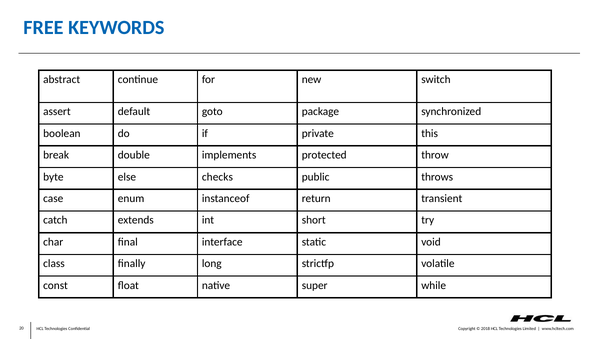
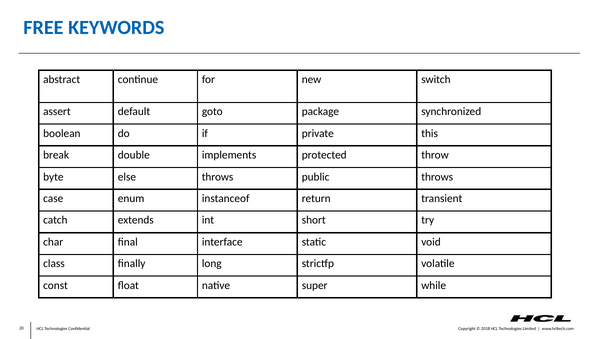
else checks: checks -> throws
